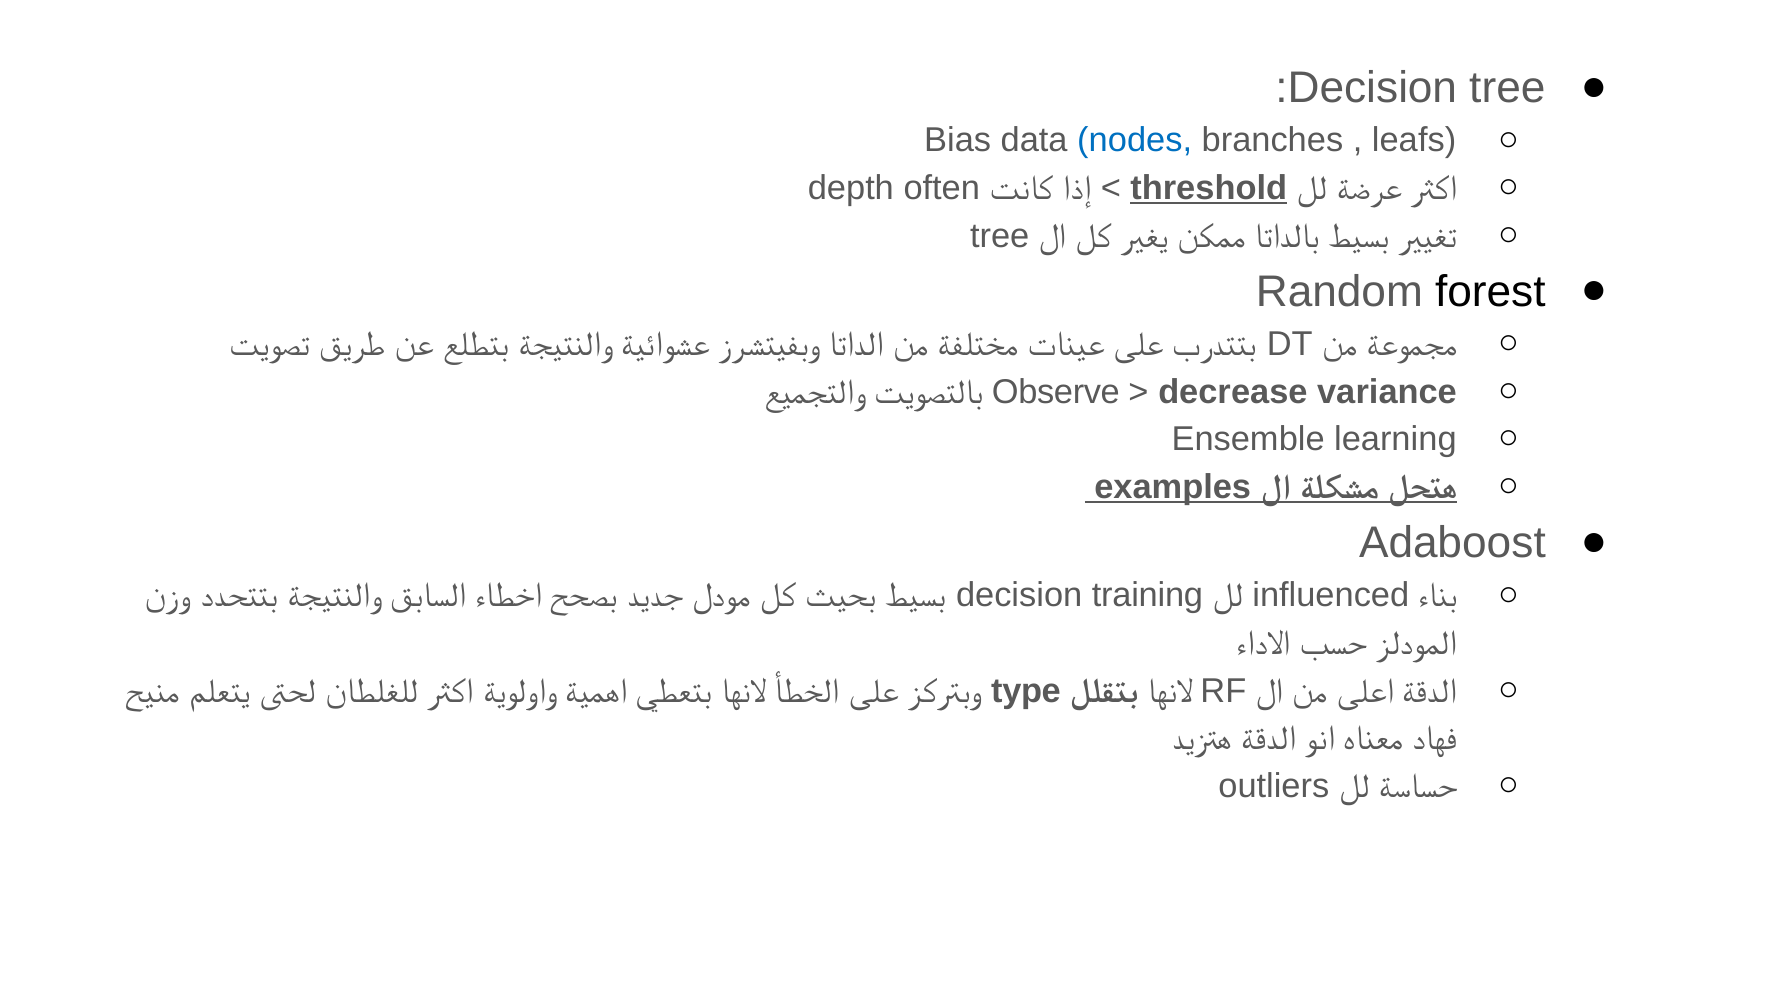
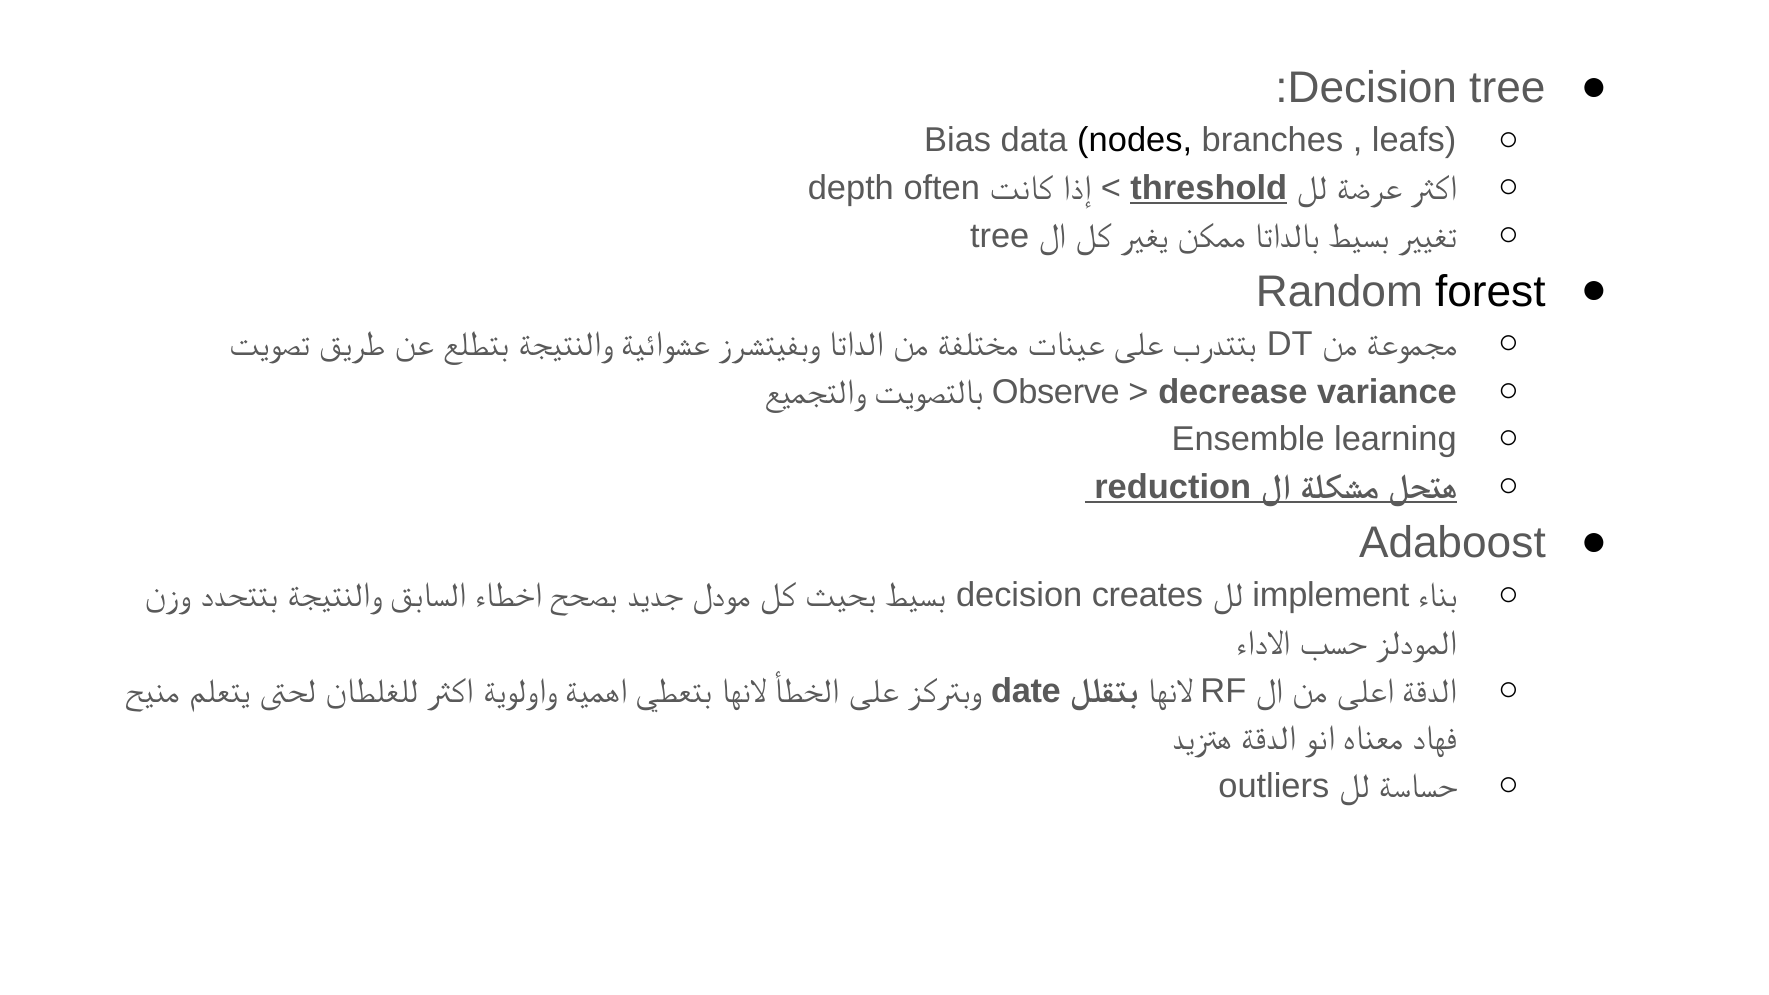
nodes colour: blue -> black
examples: examples -> reduction
training: training -> creates
influenced: influenced -> implement
type: type -> date
